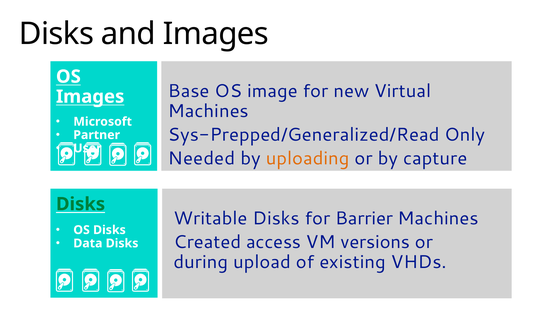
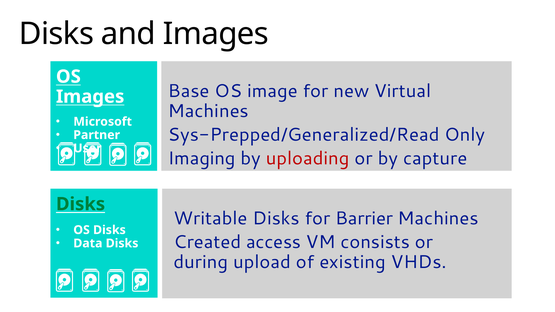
Needed: Needed -> Imaging
uploading colour: orange -> red
versions: versions -> consists
